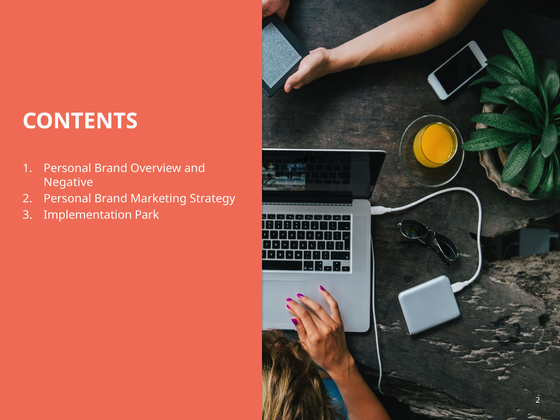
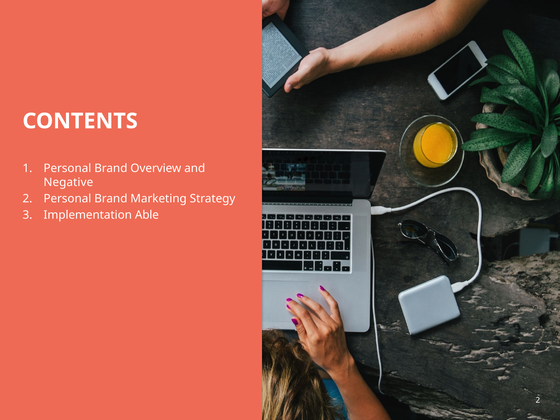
Park: Park -> Able
